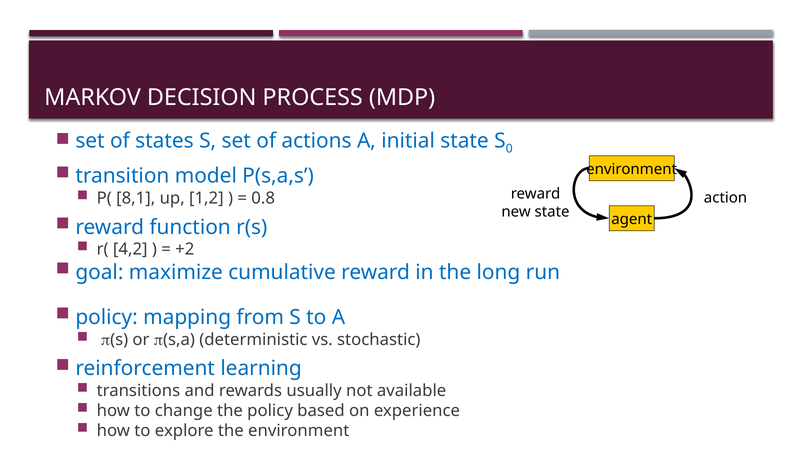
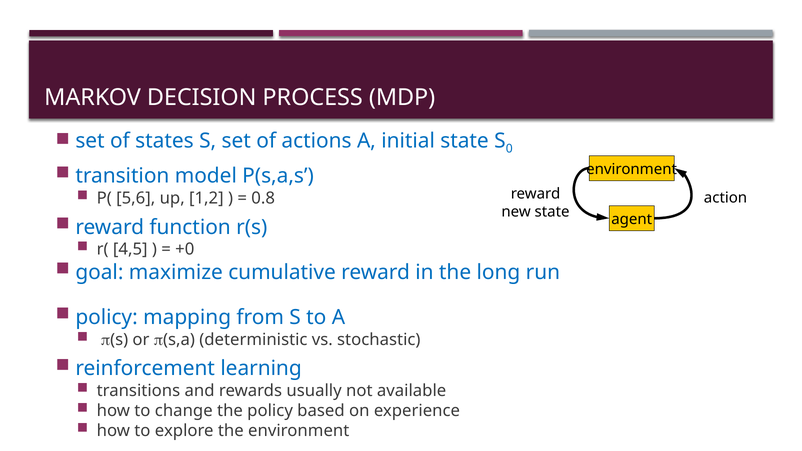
8,1: 8,1 -> 5,6
4,2: 4,2 -> 4,5
+2: +2 -> +0
